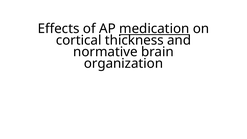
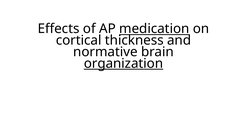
organization underline: none -> present
